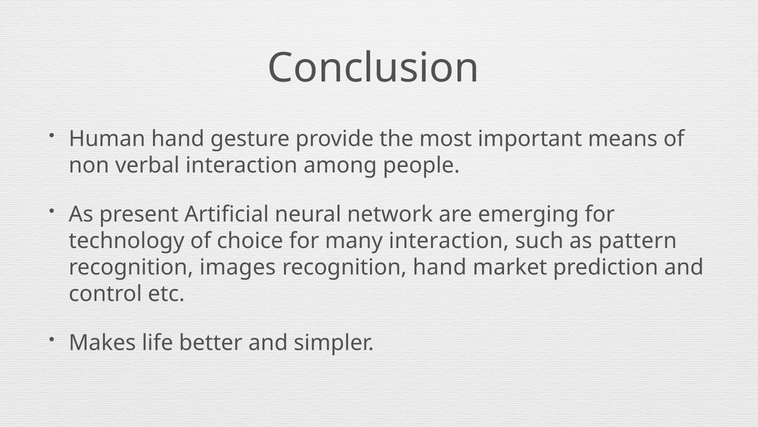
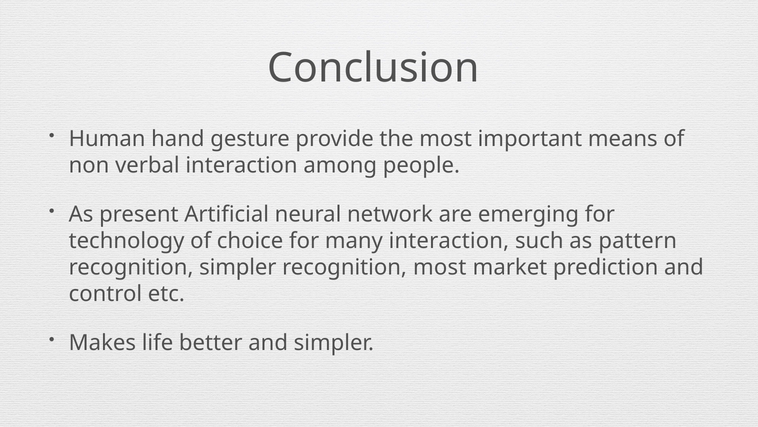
recognition images: images -> simpler
recognition hand: hand -> most
